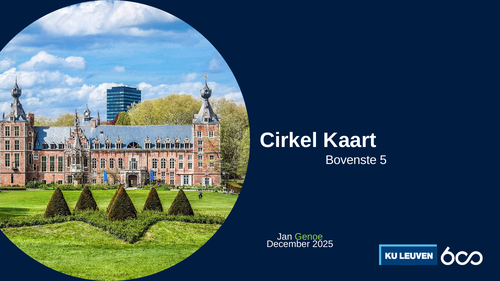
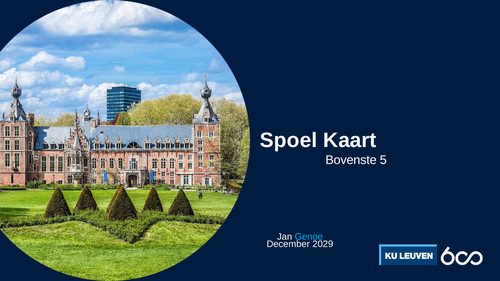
Cirkel: Cirkel -> Spoel
Genoe colour: light green -> light blue
2025: 2025 -> 2029
